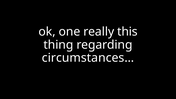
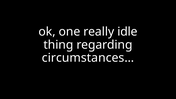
this: this -> idle
